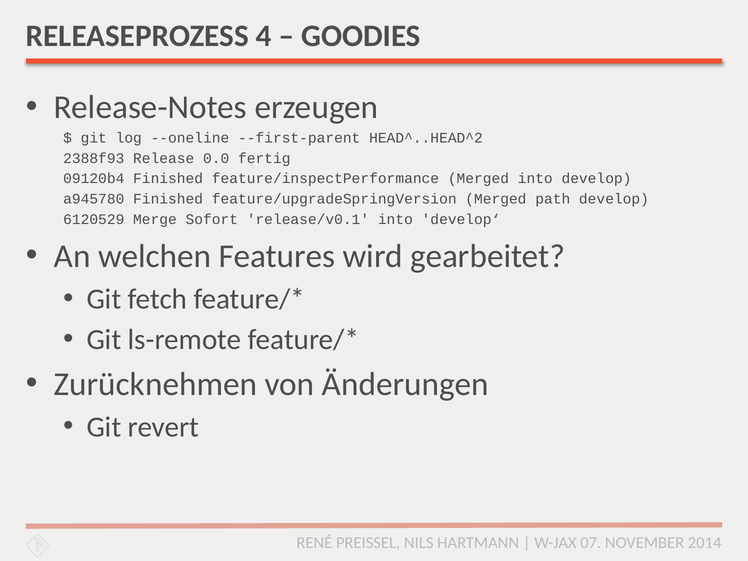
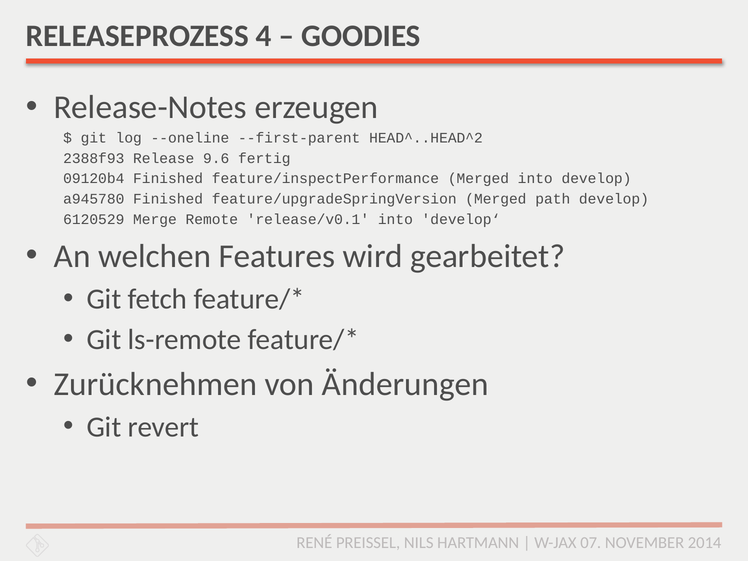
0.0: 0.0 -> 9.6
Sofort: Sofort -> Remote
